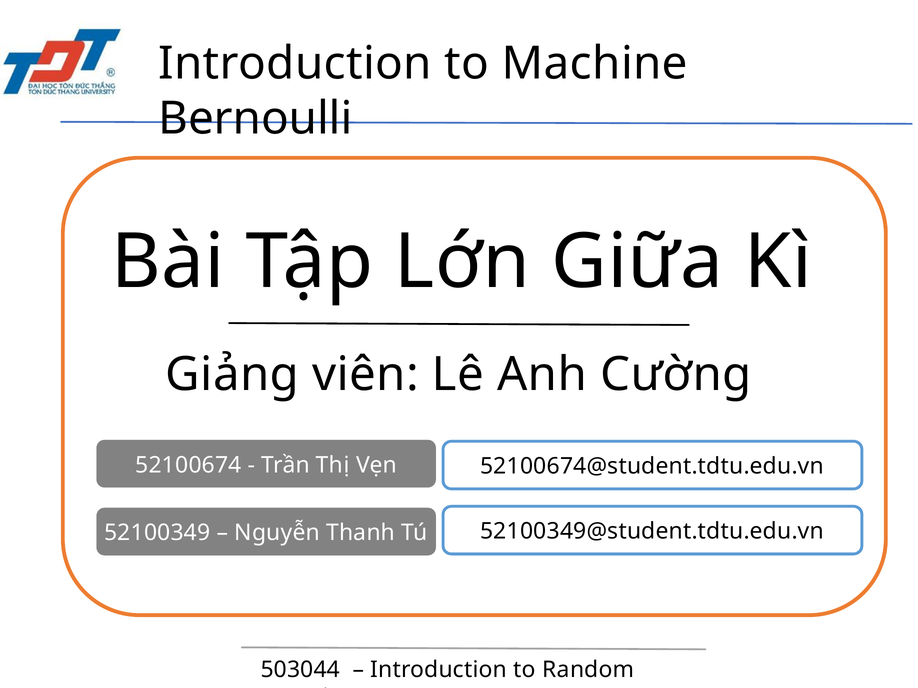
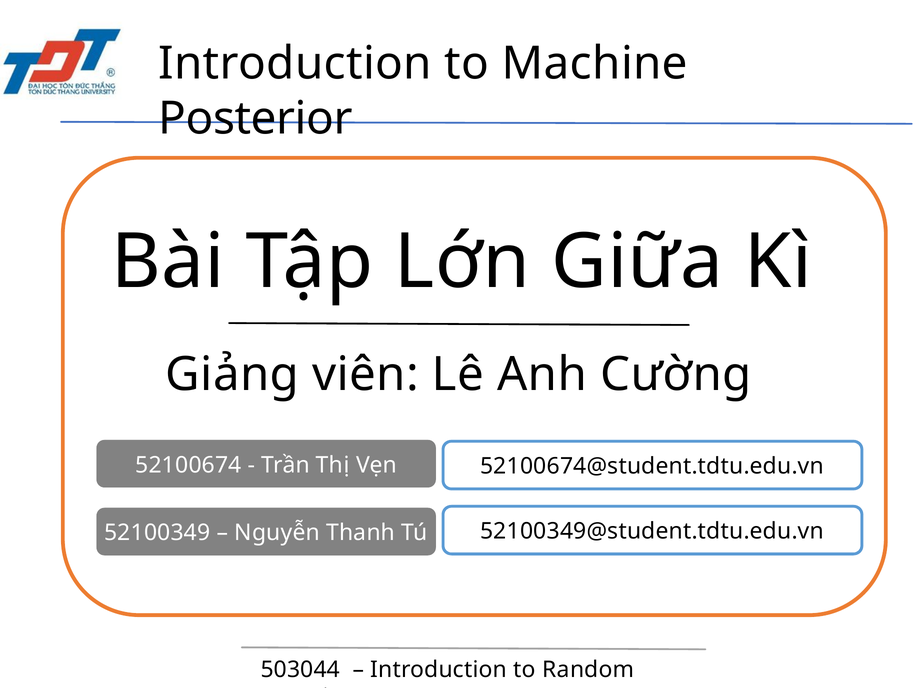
Bernoulli: Bernoulli -> Posterior
